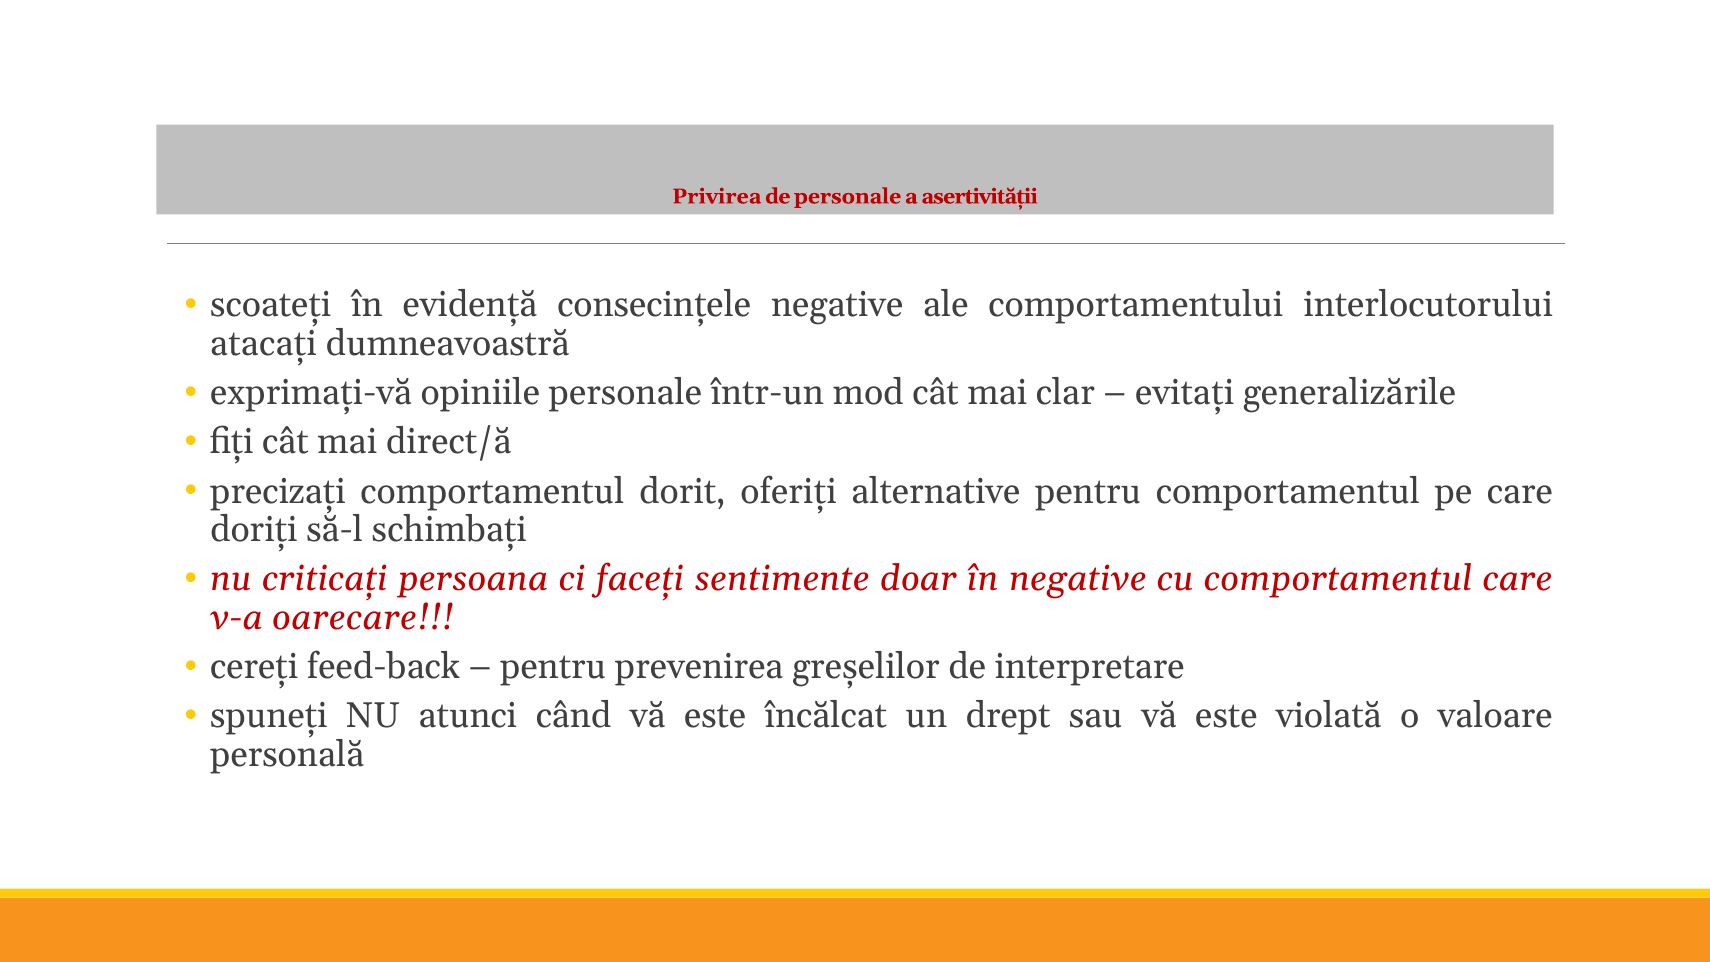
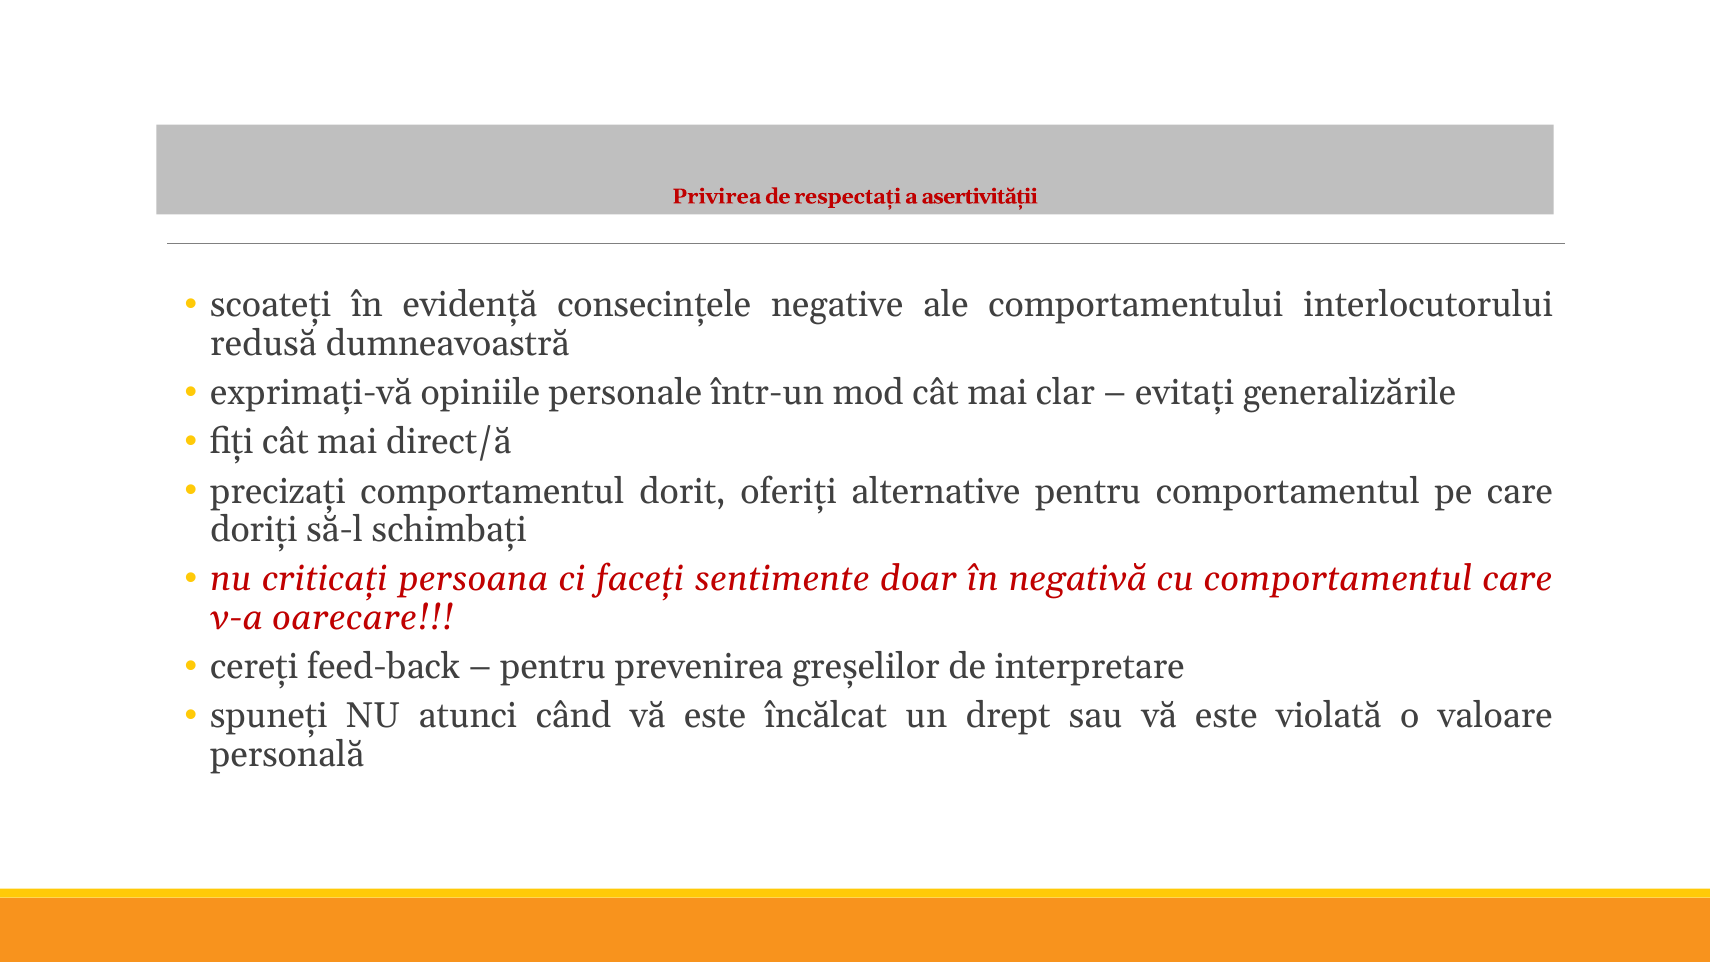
de personale: personale -> respectați
atacați: atacați -> redusă
în negative: negative -> negativă
